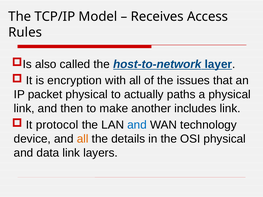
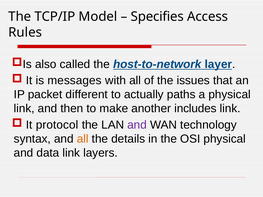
Receives: Receives -> Specifies
encryption: encryption -> messages
packet physical: physical -> different
and at (137, 125) colour: blue -> purple
device: device -> syntax
